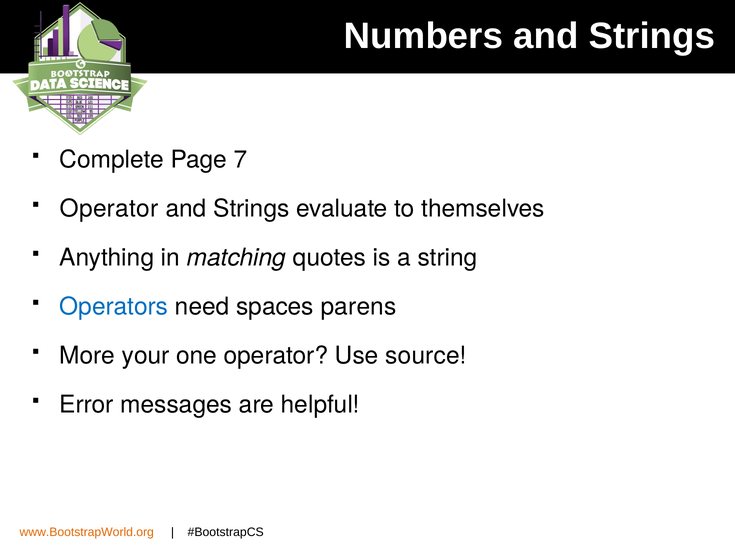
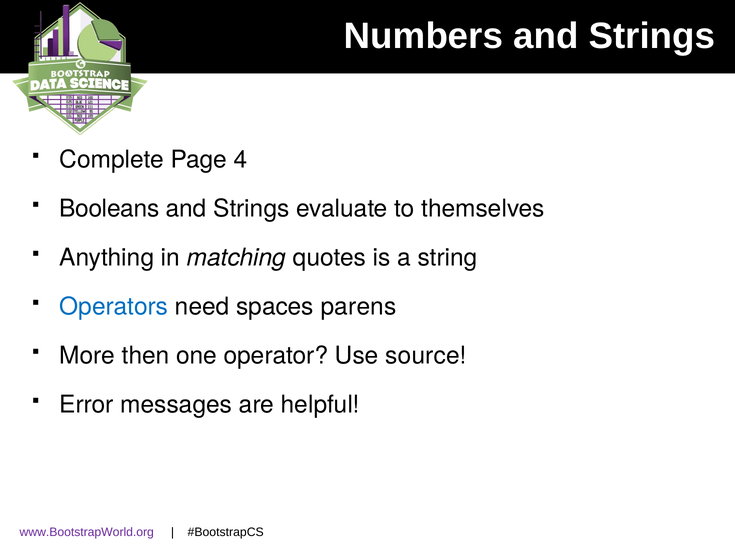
7: 7 -> 4
Operator at (109, 209): Operator -> Booleans
your: your -> then
www.BootstrapWorld.org colour: orange -> purple
